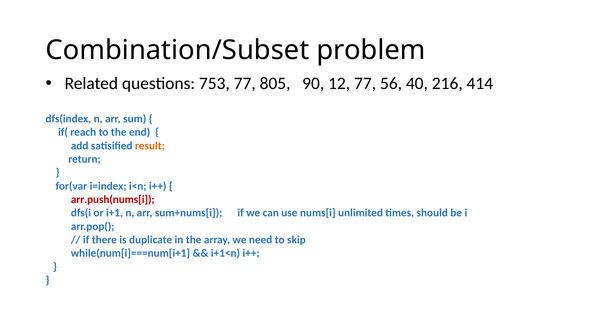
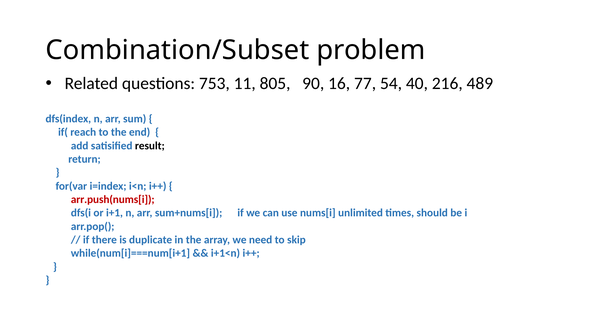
753 77: 77 -> 11
12: 12 -> 16
56: 56 -> 54
414: 414 -> 489
result colour: orange -> black
